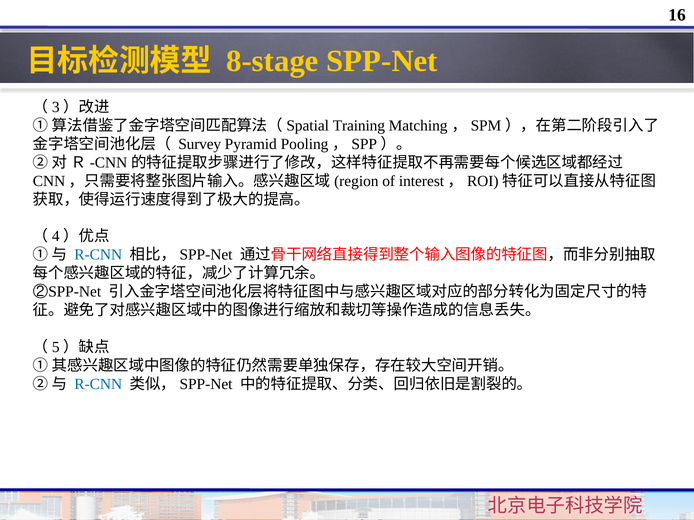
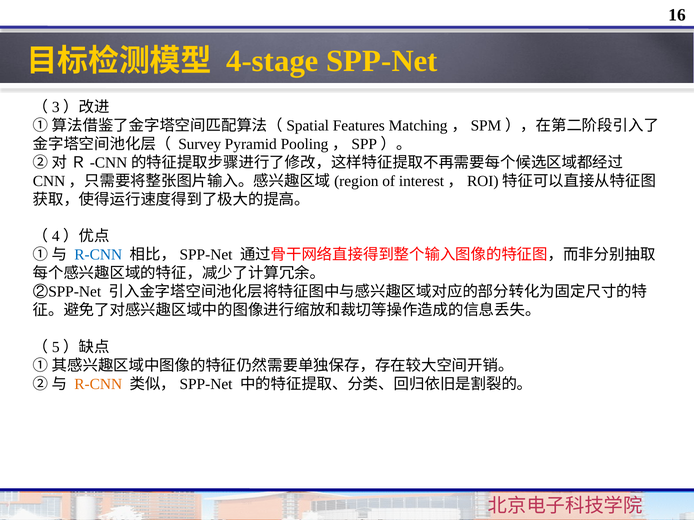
8-stage: 8-stage -> 4-stage
Training: Training -> Features
R-CNN at (98, 385) colour: blue -> orange
